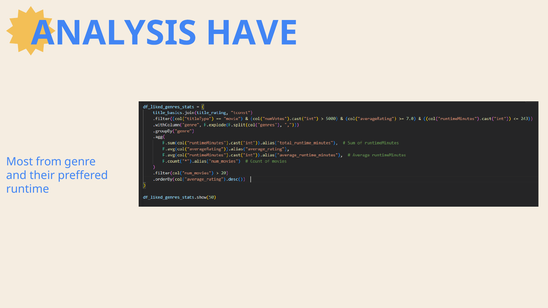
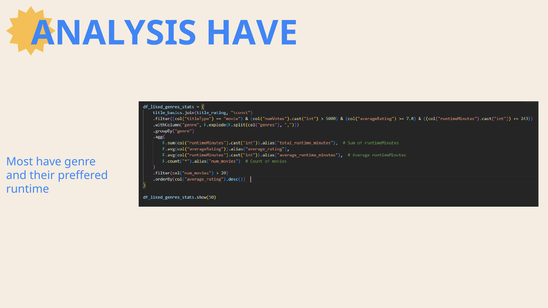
Most from: from -> have
